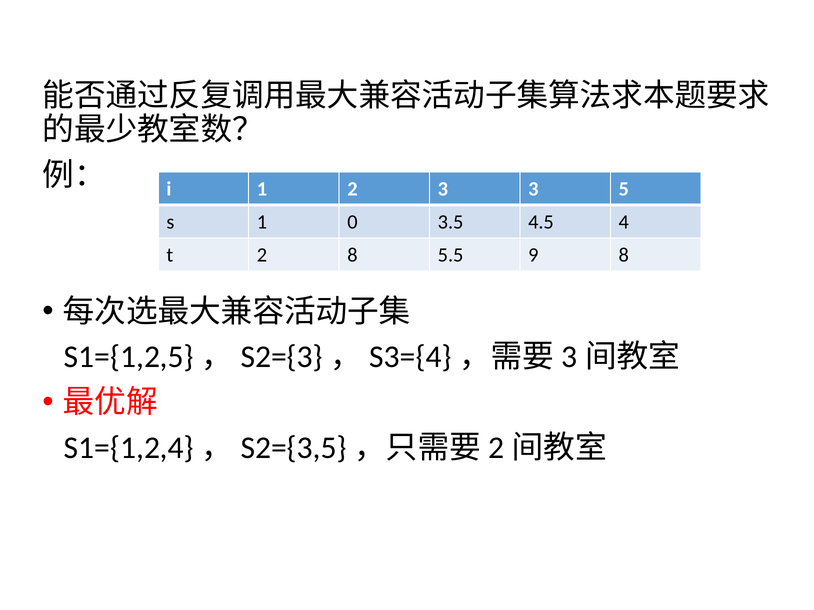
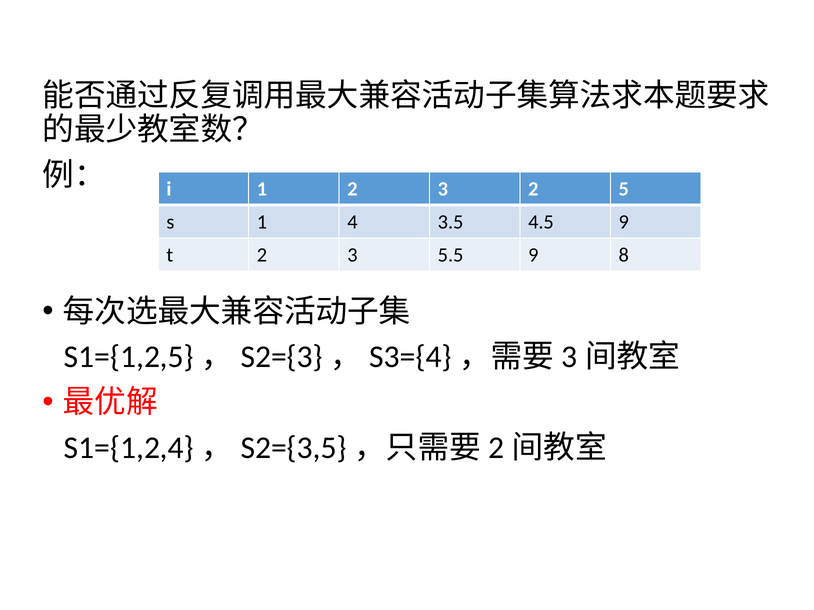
3 3: 3 -> 2
0: 0 -> 4
4.5 4: 4 -> 9
t 2 8: 8 -> 3
